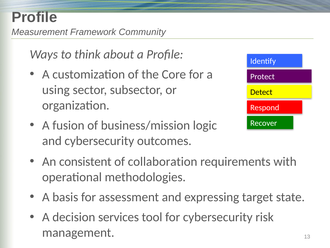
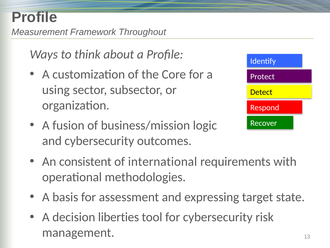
Community: Community -> Throughout
collaboration: collaboration -> international
services: services -> liberties
